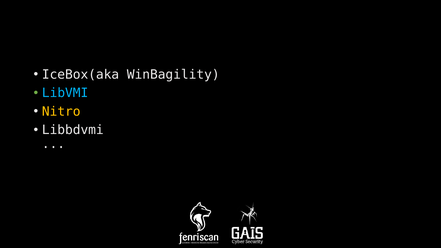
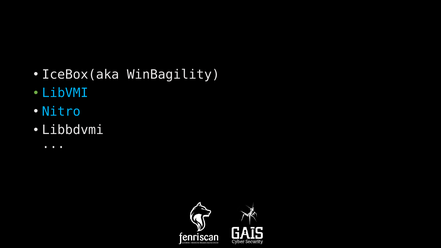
Nitro colour: yellow -> light blue
